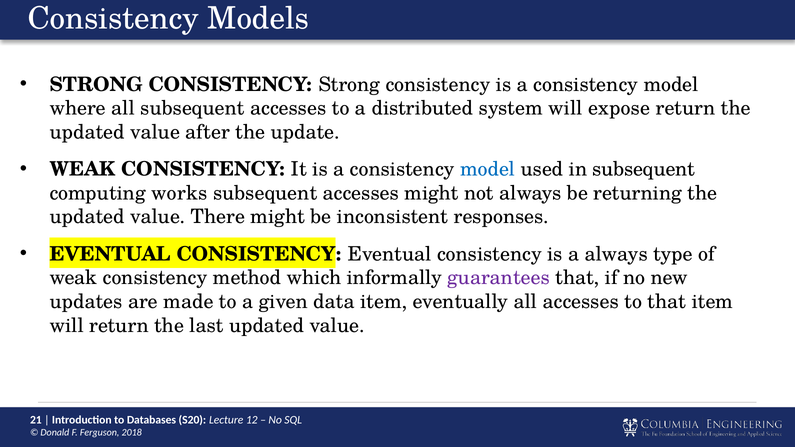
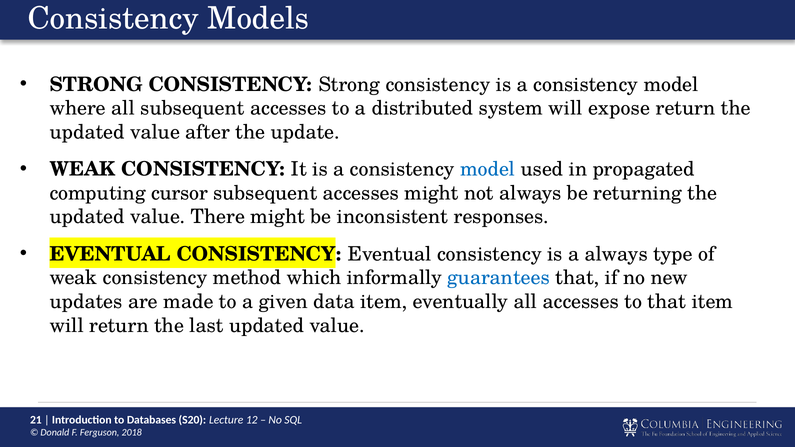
in subsequent: subsequent -> propagated
works: works -> cursor
guarantees colour: purple -> blue
